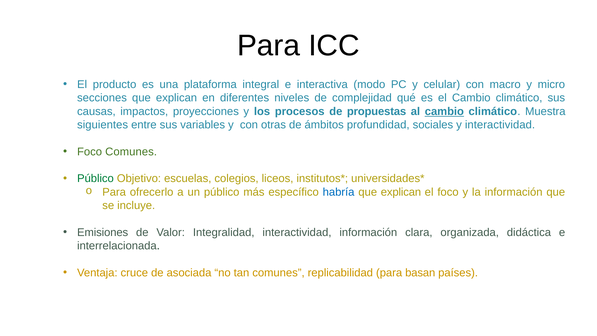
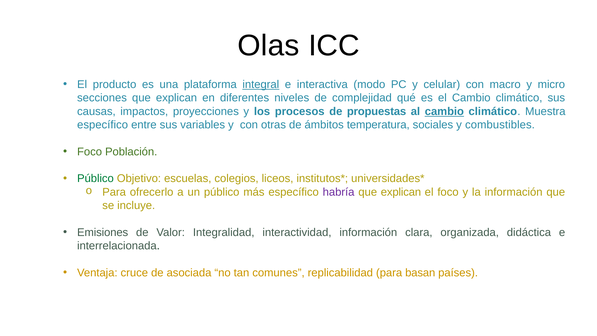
Para at (269, 46): Para -> Olas
integral underline: none -> present
siguientes at (103, 125): siguientes -> específico
profundidad: profundidad -> temperatura
y interactividad: interactividad -> combustibles
Foco Comunes: Comunes -> Población
habría colour: blue -> purple
